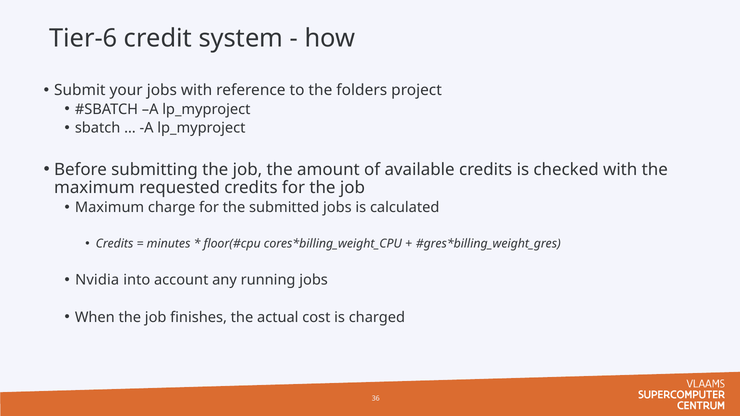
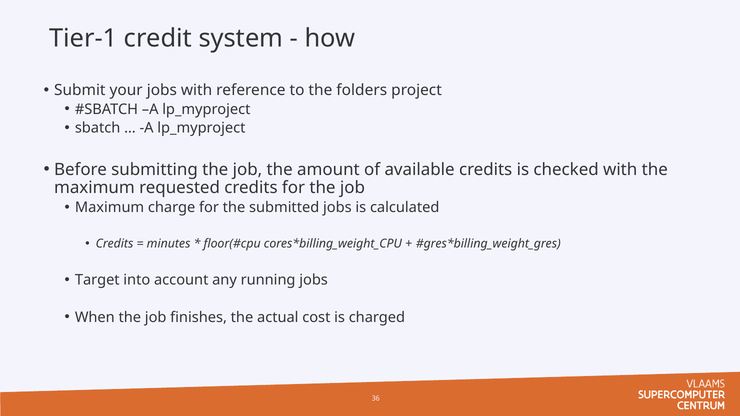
Tier-6: Tier-6 -> Tier-1
Nvidia: Nvidia -> Target
